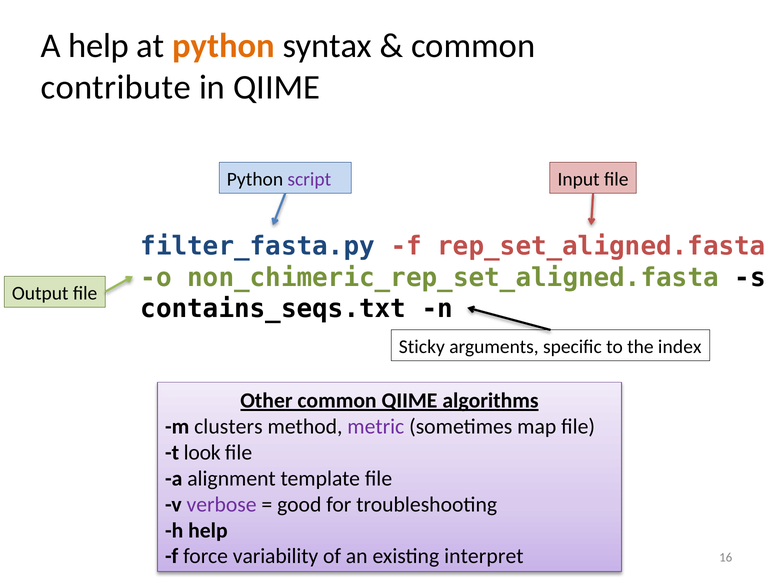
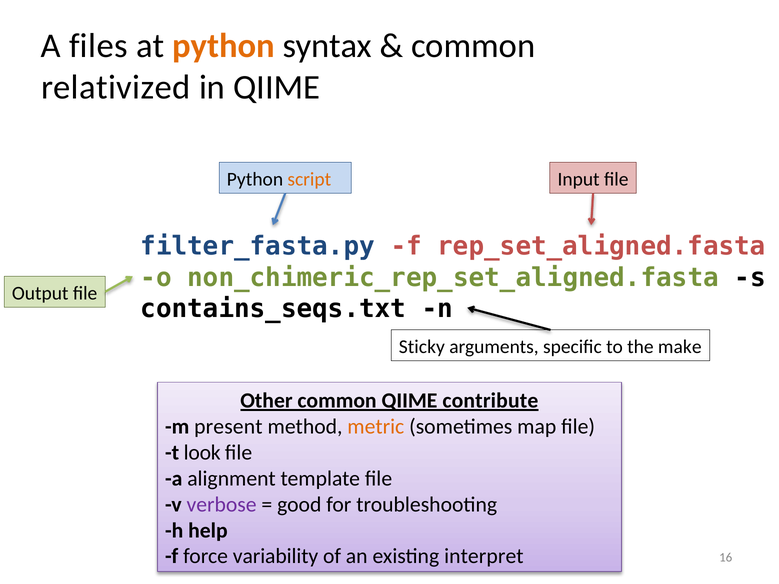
A help: help -> files
contribute: contribute -> relativized
script colour: purple -> orange
index: index -> make
algorithms: algorithms -> contribute
clusters: clusters -> present
metric colour: purple -> orange
